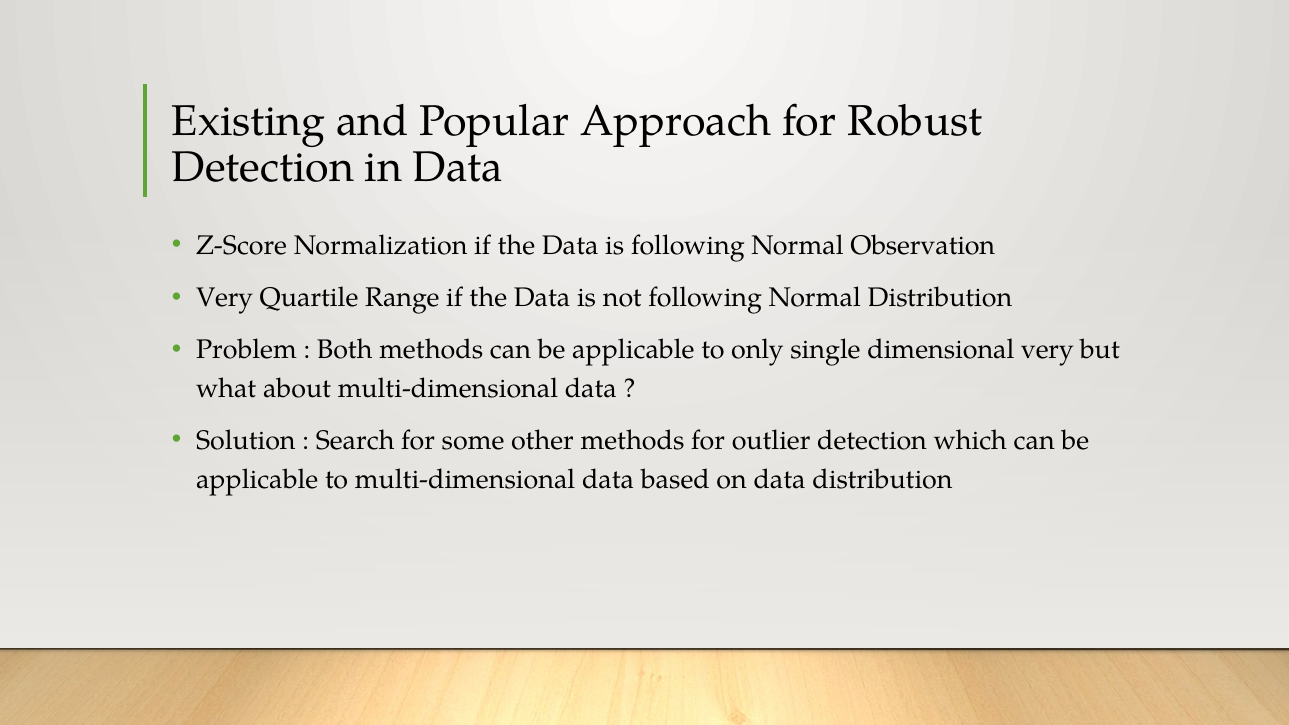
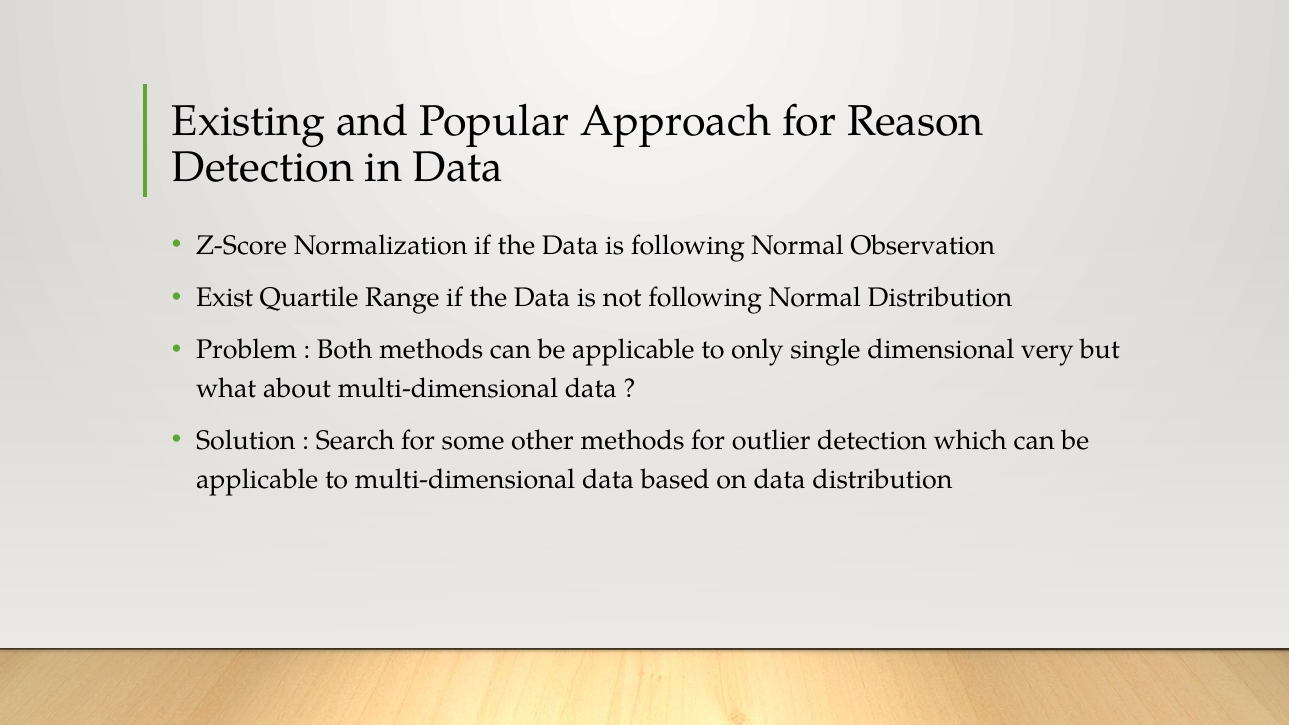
Robust: Robust -> Reason
Very at (225, 298): Very -> Exist
